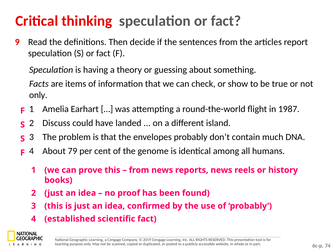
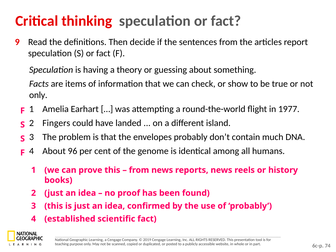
1987: 1987 -> 1977
Discuss: Discuss -> Fingers
79: 79 -> 96
